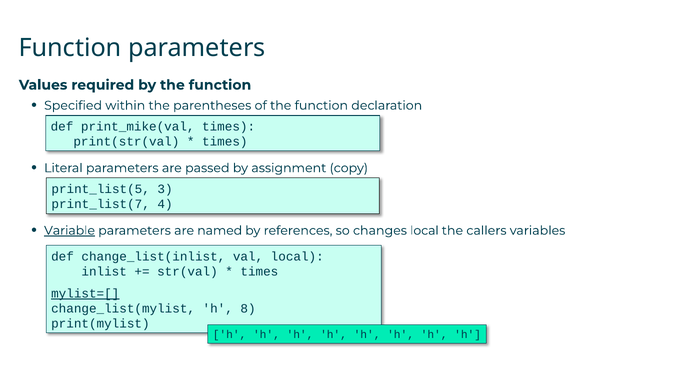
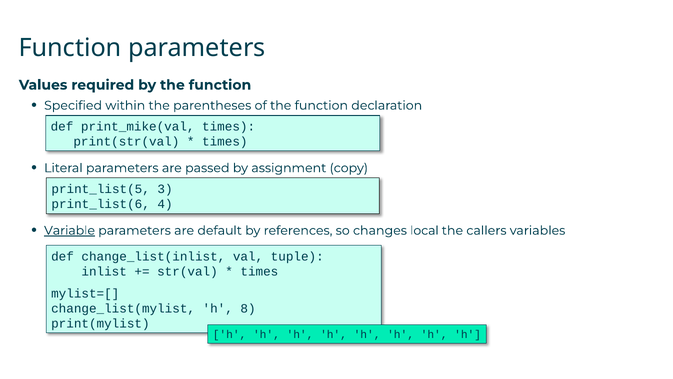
print_list(7: print_list(7 -> print_list(6
named: named -> default
val local: local -> tuple
mylist=[ underline: present -> none
